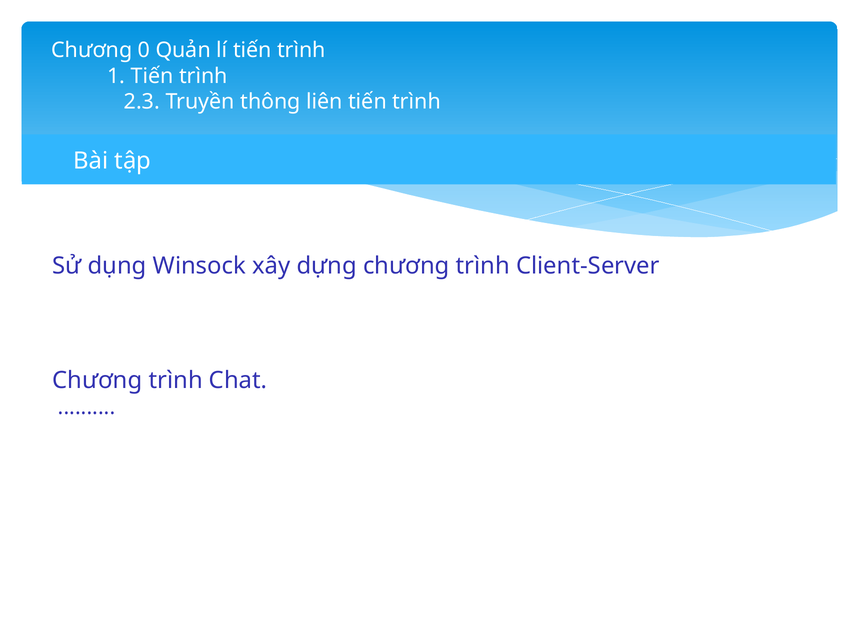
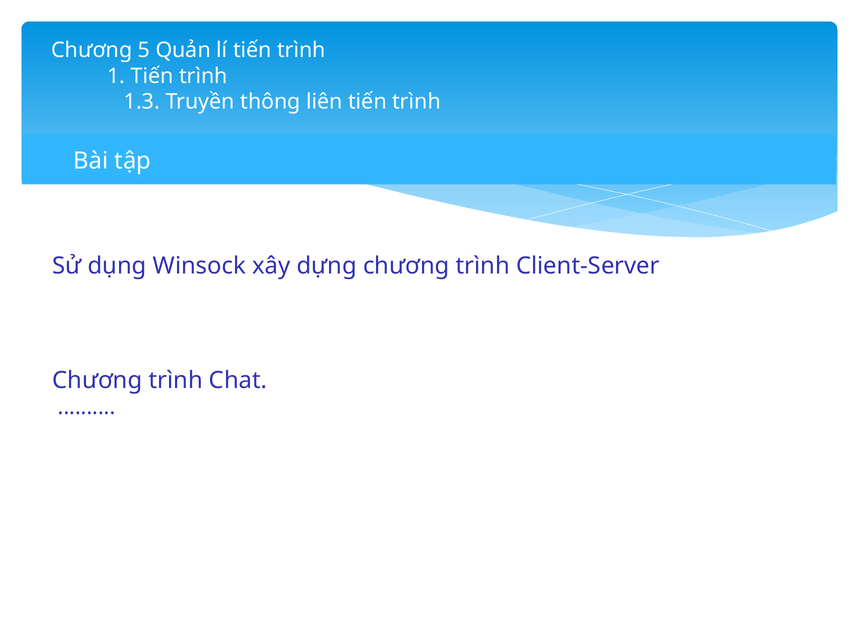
0: 0 -> 5
2.3: 2.3 -> 1.3
